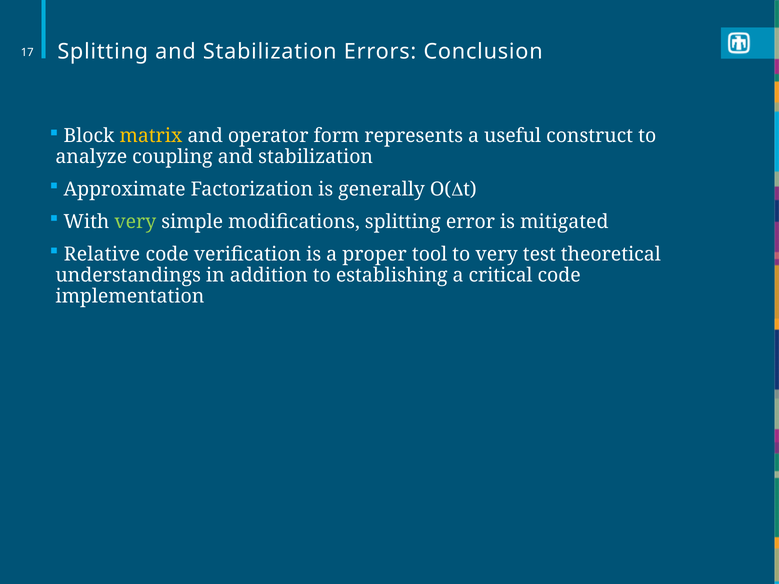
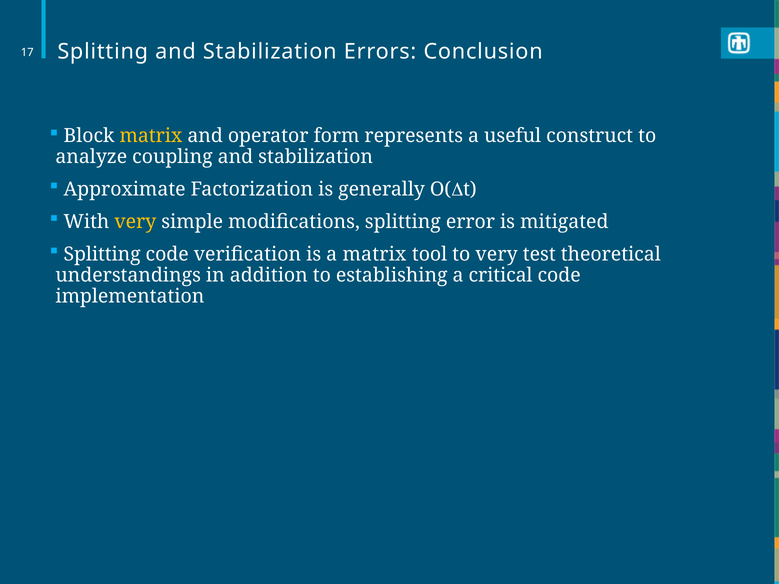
very at (135, 222) colour: light green -> yellow
Relative at (102, 254): Relative -> Splitting
a proper: proper -> matrix
